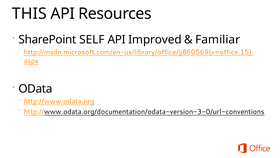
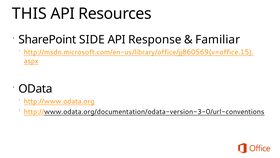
SELF: SELF -> SIDE
Improved: Improved -> Response
